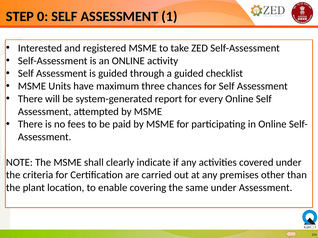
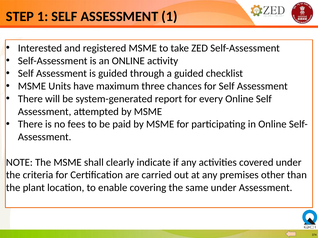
STEP 0: 0 -> 1
